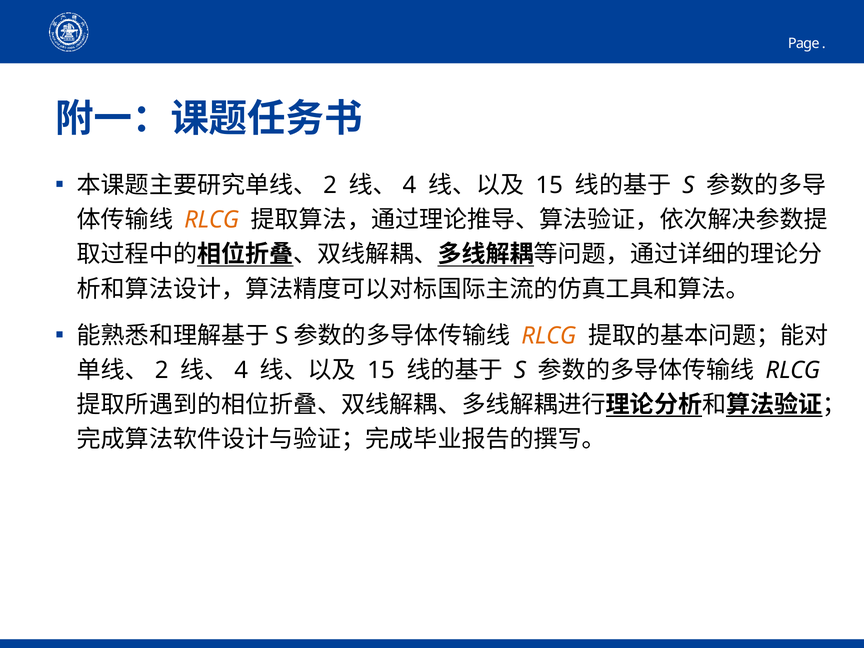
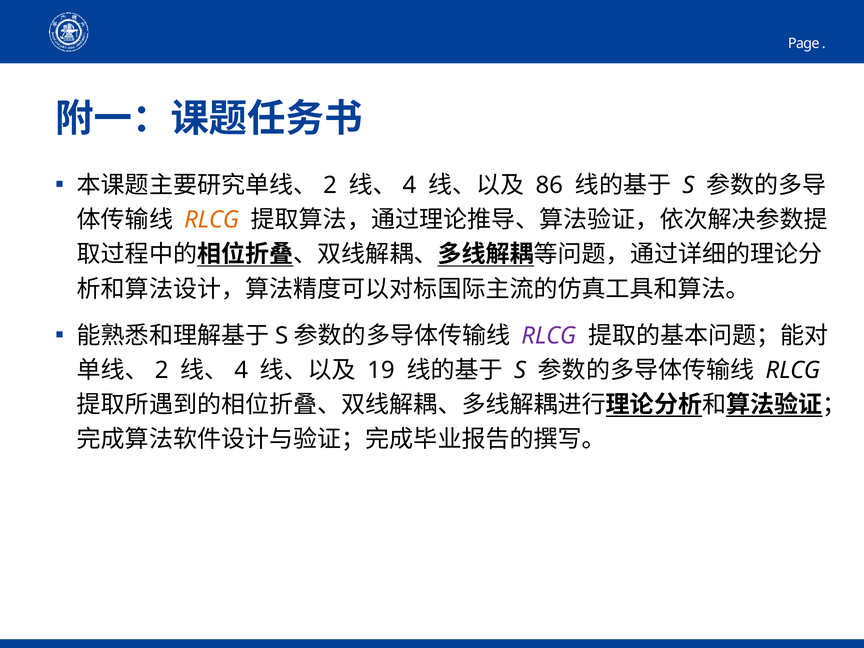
15 at (549, 185): 15 -> 86
RLCG at (549, 336) colour: orange -> purple
15 at (381, 370): 15 -> 19
